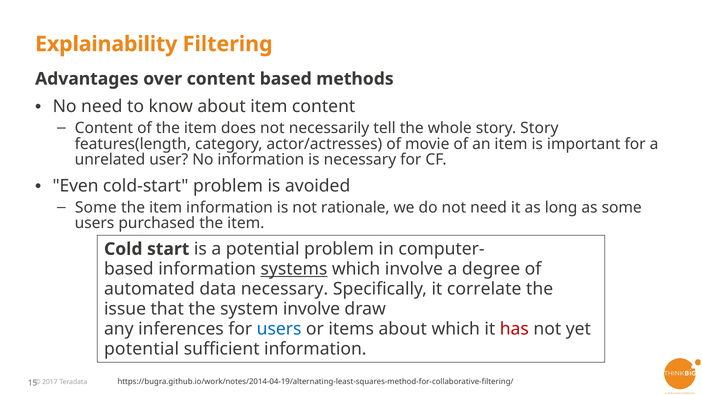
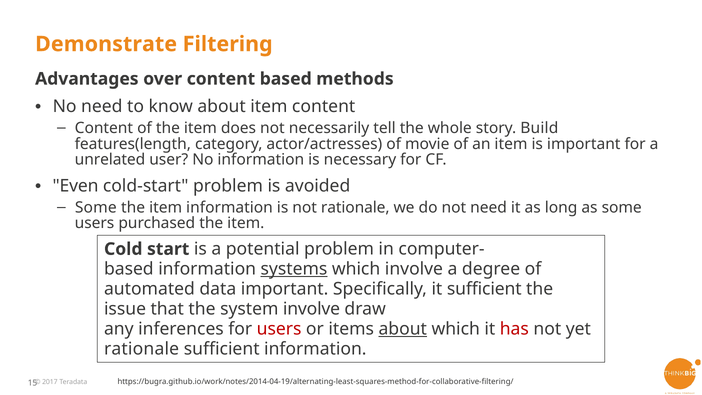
Explainability: Explainability -> Demonstrate
story Story: Story -> Build
data necessary: necessary -> important
it correlate: correlate -> sufficient
users at (279, 329) colour: blue -> red
about at (403, 329) underline: none -> present
potential at (142, 349): potential -> rationale
